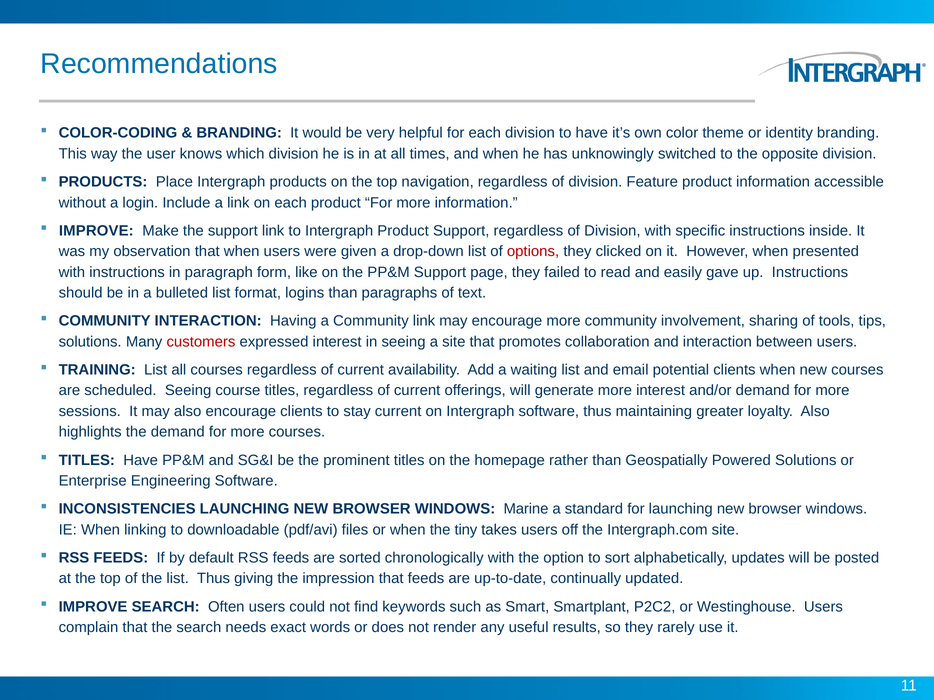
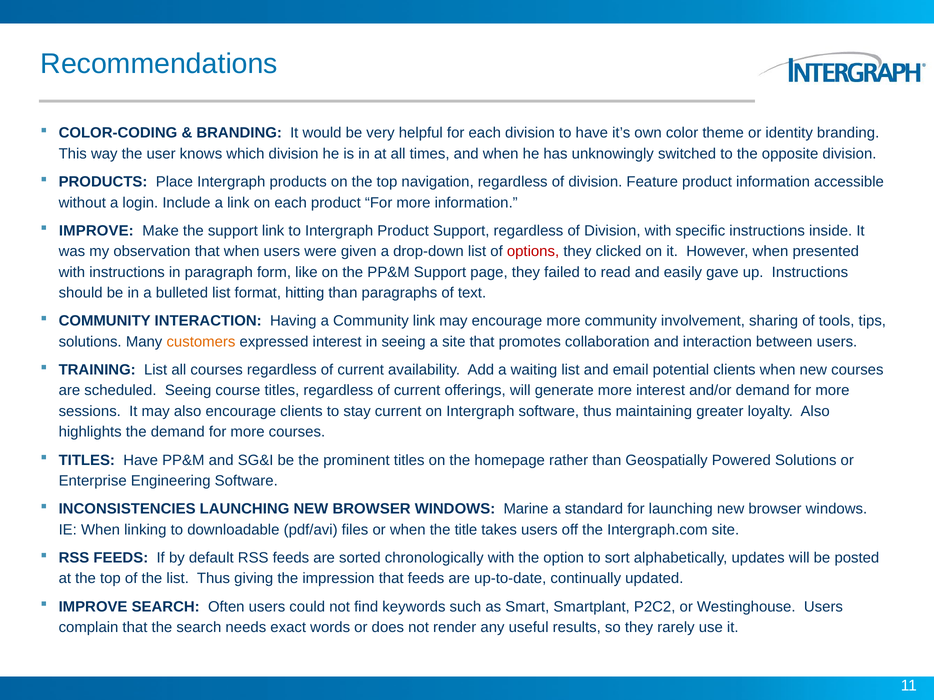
logins: logins -> hitting
customers colour: red -> orange
tiny: tiny -> title
